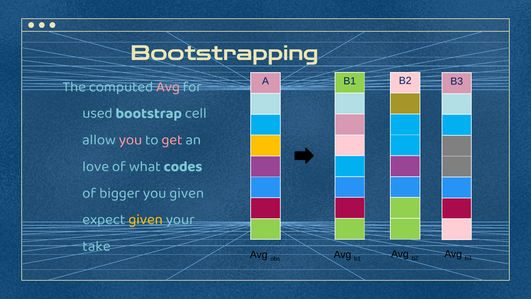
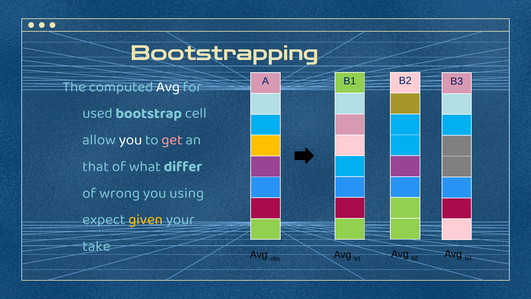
Avg at (168, 86) colour: pink -> white
you at (130, 140) colour: pink -> white
love: love -> that
codes: codes -> differ
bigger: bigger -> wrong
you given: given -> using
